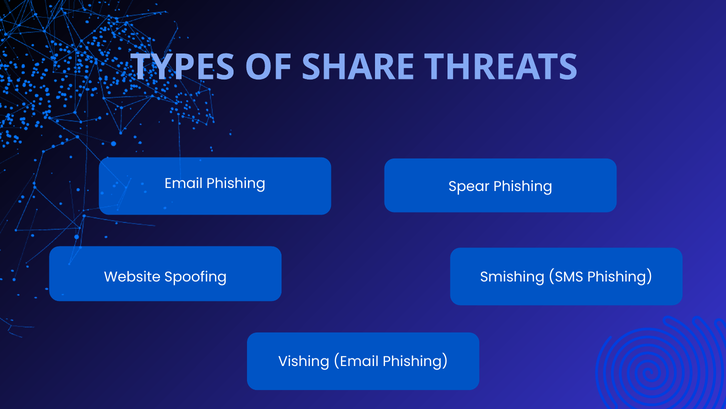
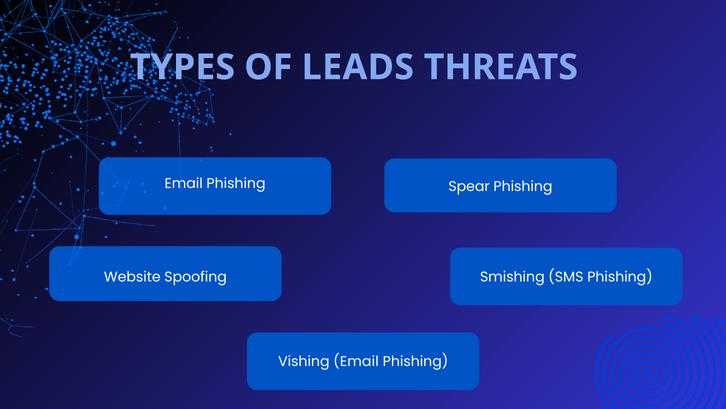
SHARE: SHARE -> LEADS
